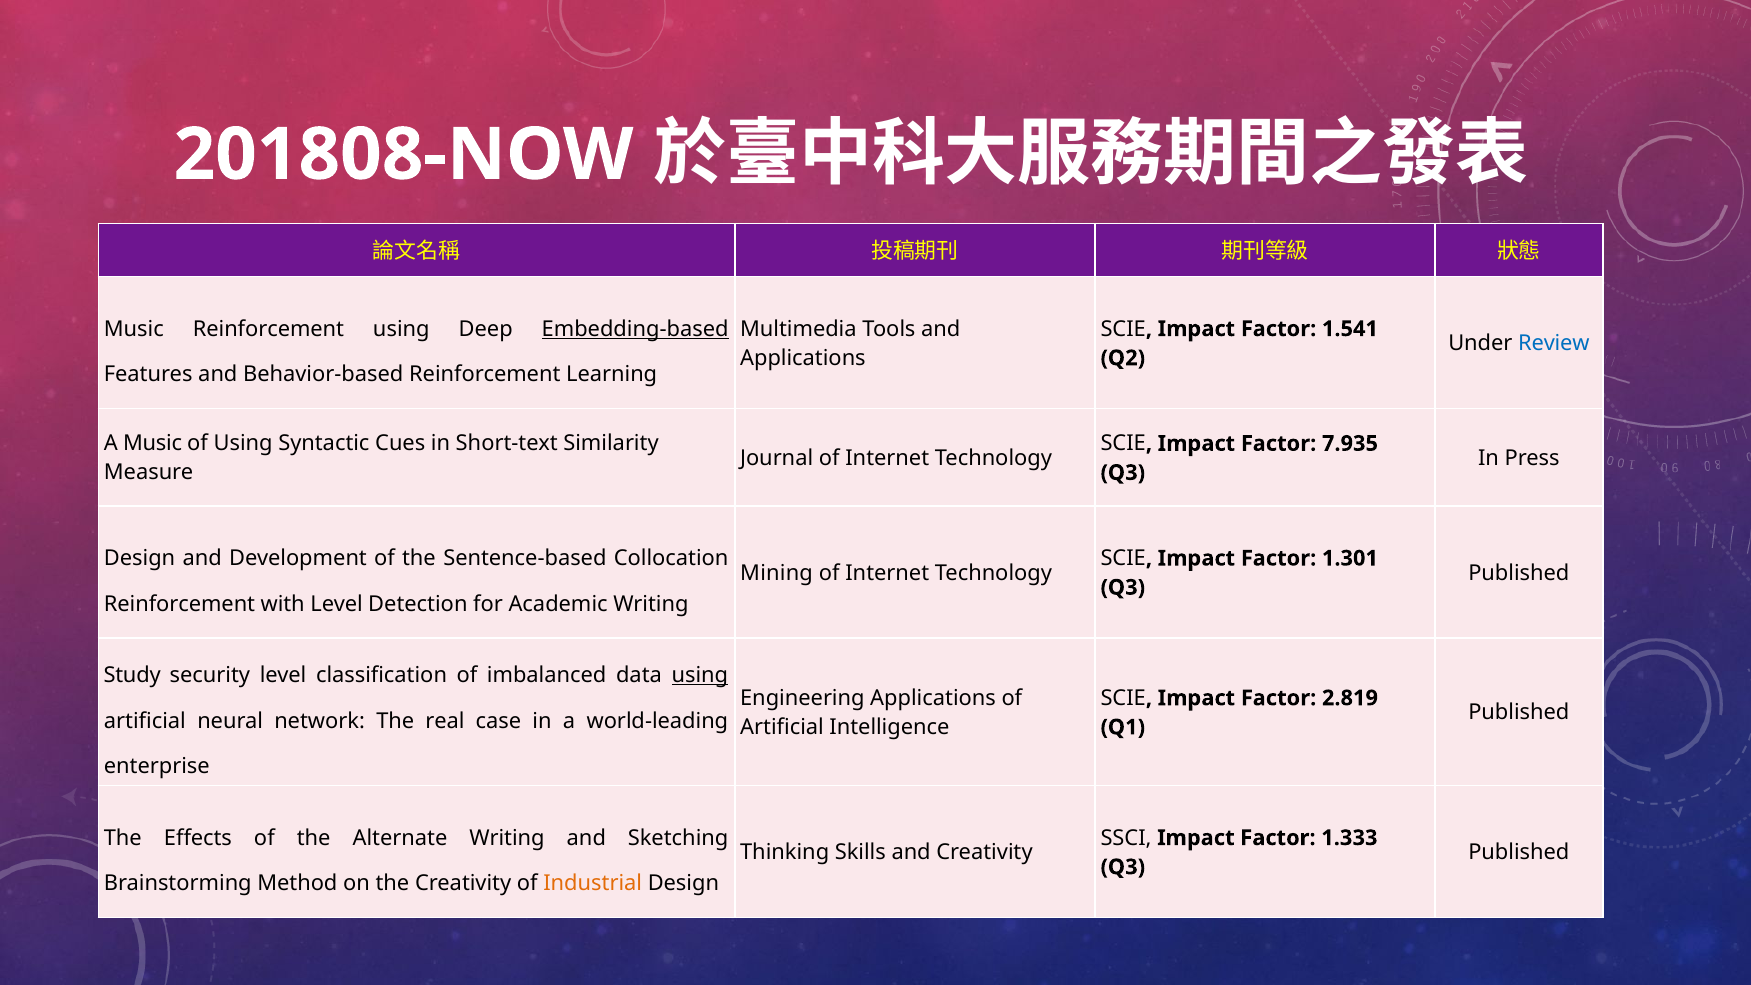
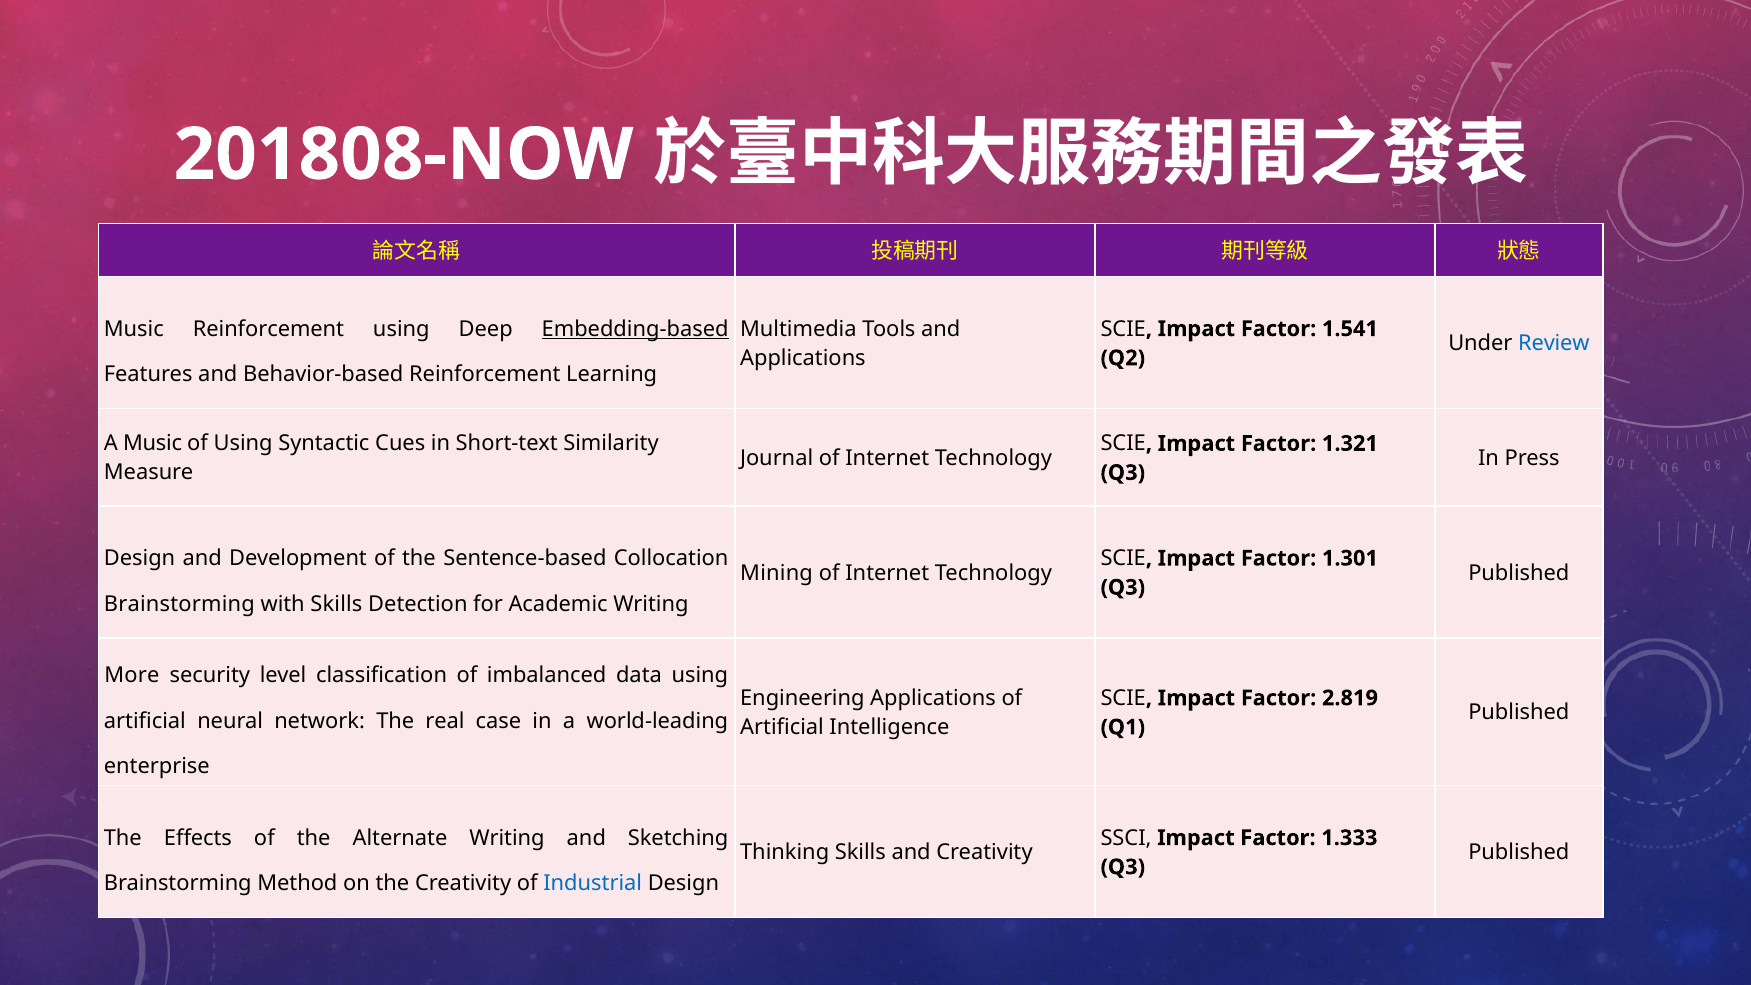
7.935: 7.935 -> 1.321
Reinforcement at (180, 604): Reinforcement -> Brainstorming
with Level: Level -> Skills
Study: Study -> More
using at (700, 675) underline: present -> none
Industrial colour: orange -> blue
